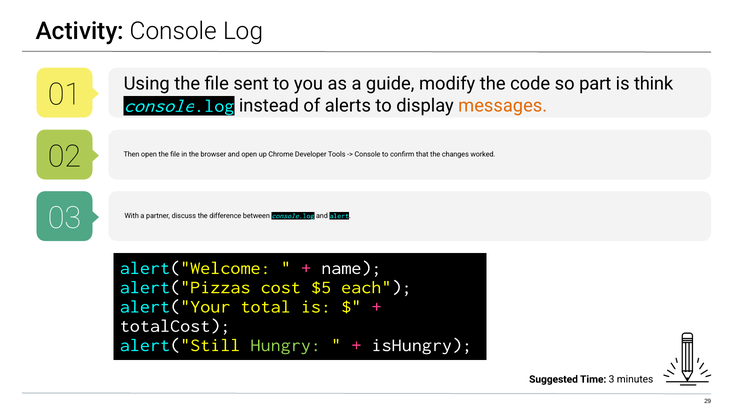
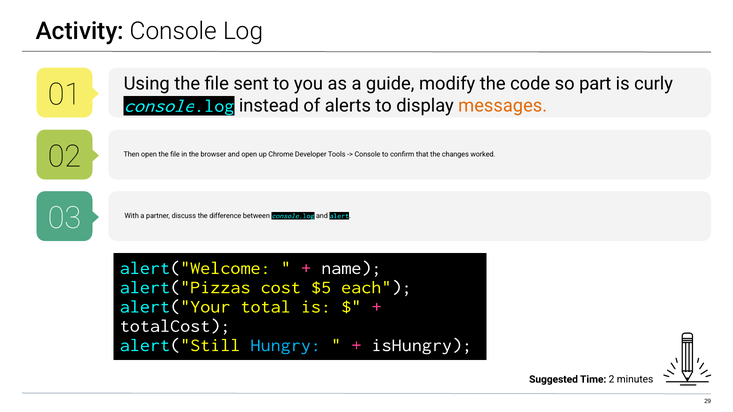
think: think -> curly
Hungry colour: light green -> light blue
3: 3 -> 2
